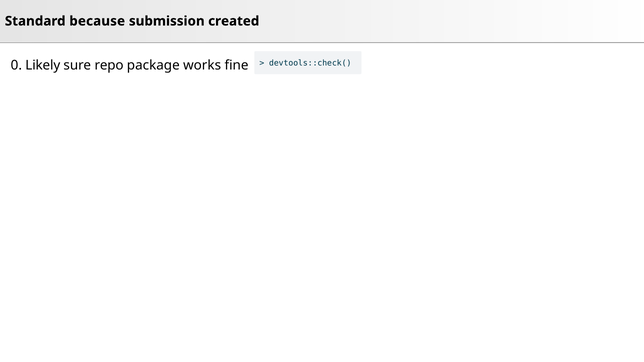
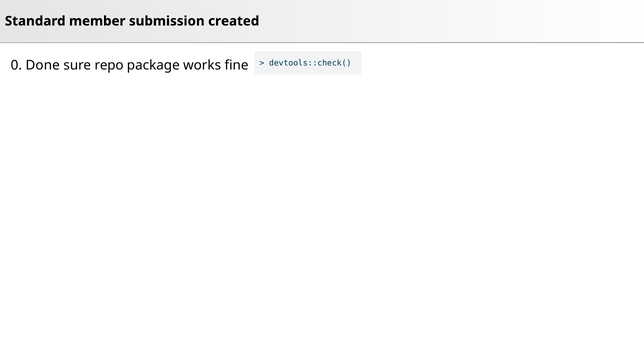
because: because -> member
Likely: Likely -> Done
